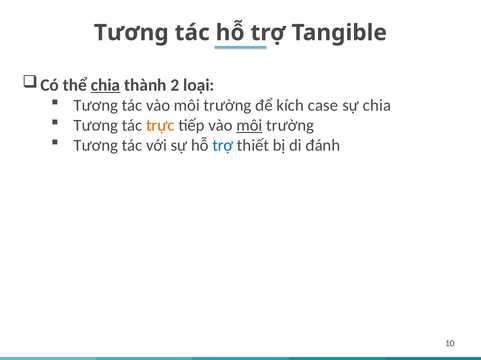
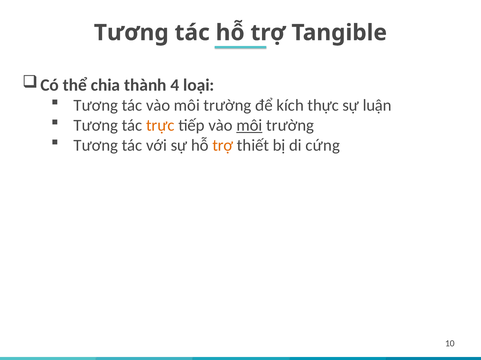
chia at (106, 85) underline: present -> none
2: 2 -> 4
case: case -> thực
sự chia: chia -> luận
trợ at (223, 146) colour: blue -> orange
đánh: đánh -> cứng
